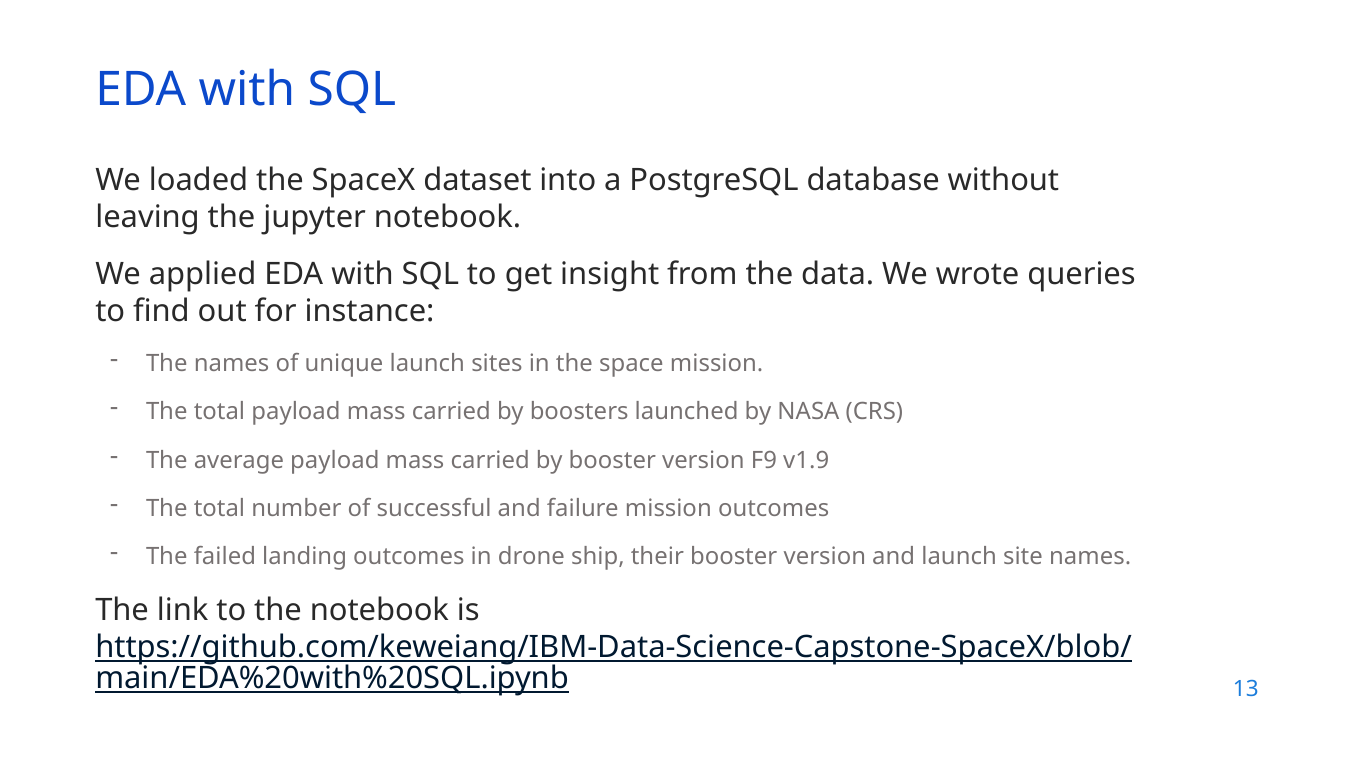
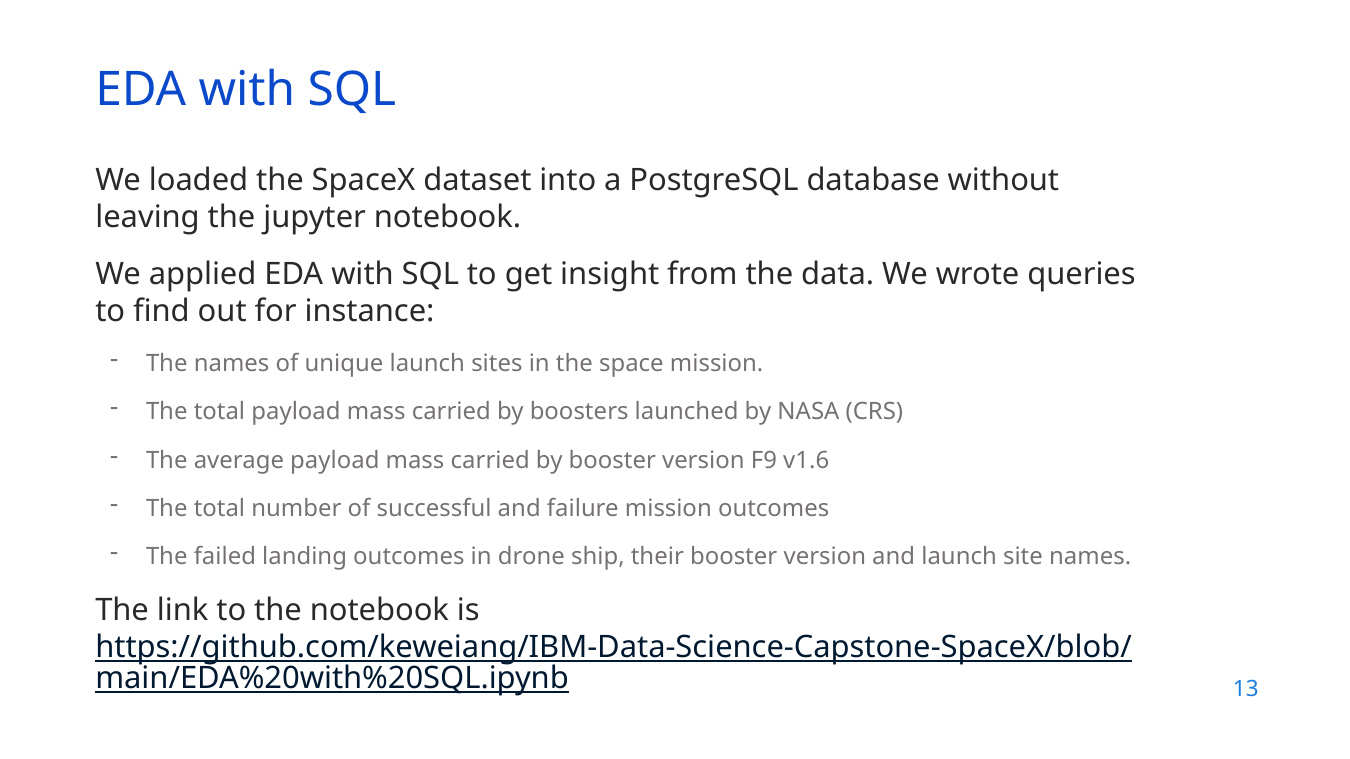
v1.9: v1.9 -> v1.6
